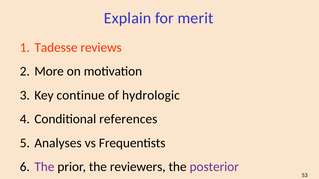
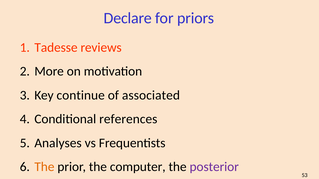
Explain: Explain -> Declare
merit: merit -> priors
hydrologic: hydrologic -> associated
The at (44, 167) colour: purple -> orange
reviewers: reviewers -> computer
